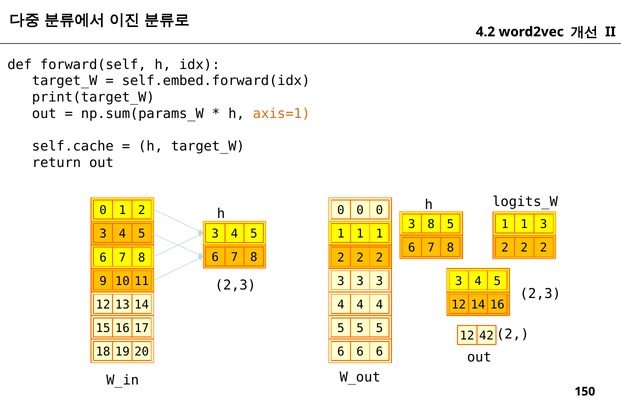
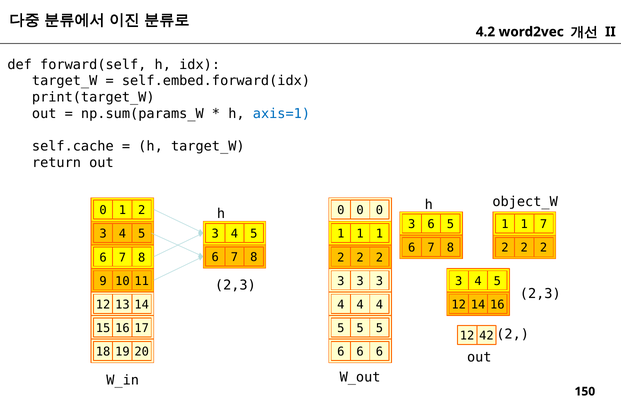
axis=1 colour: orange -> blue
logits_W: logits_W -> object_W
3 8: 8 -> 6
1 3: 3 -> 7
